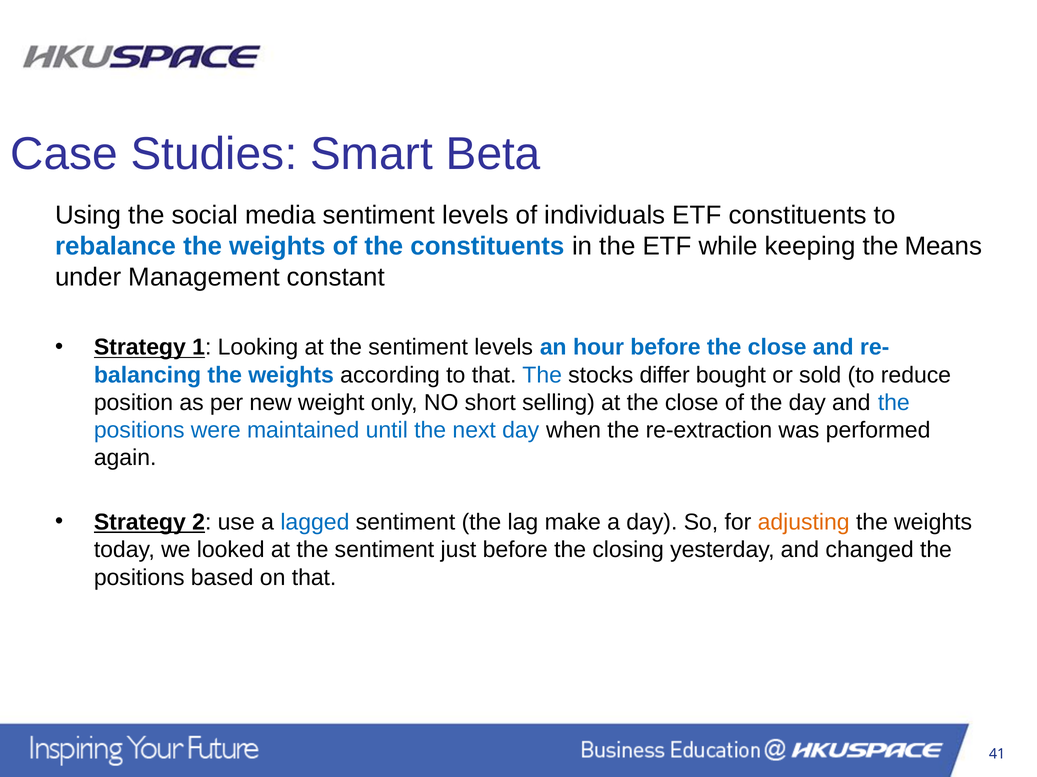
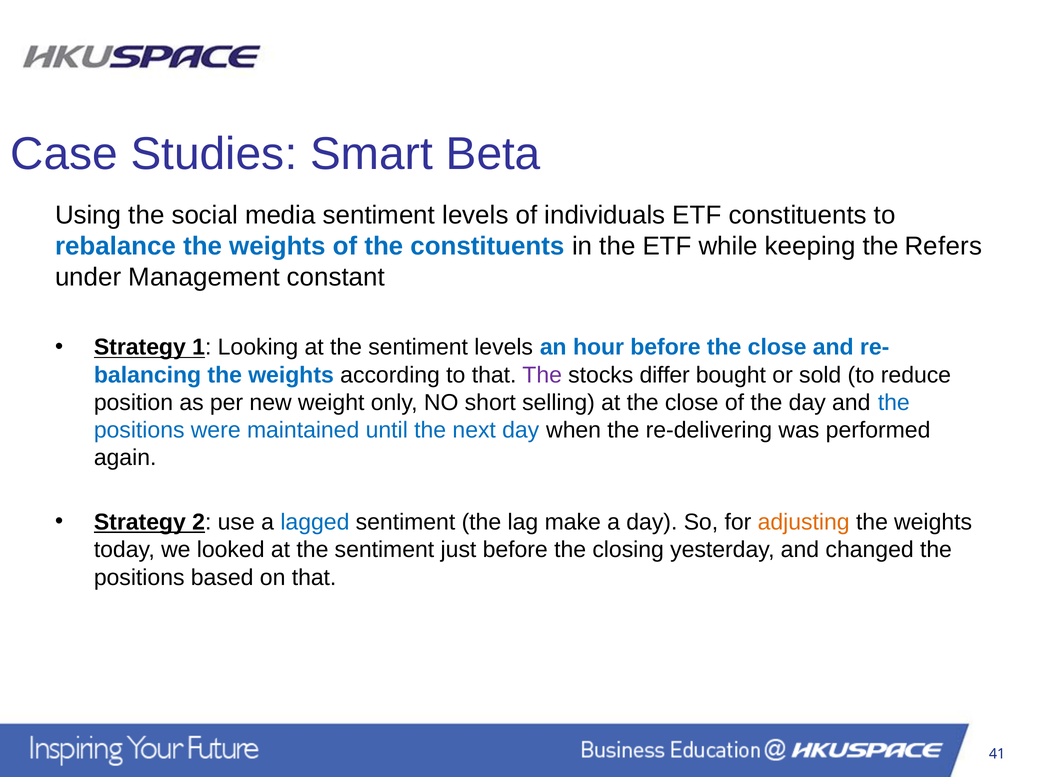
Means: Means -> Refers
The at (542, 375) colour: blue -> purple
re-extraction: re-extraction -> re-delivering
